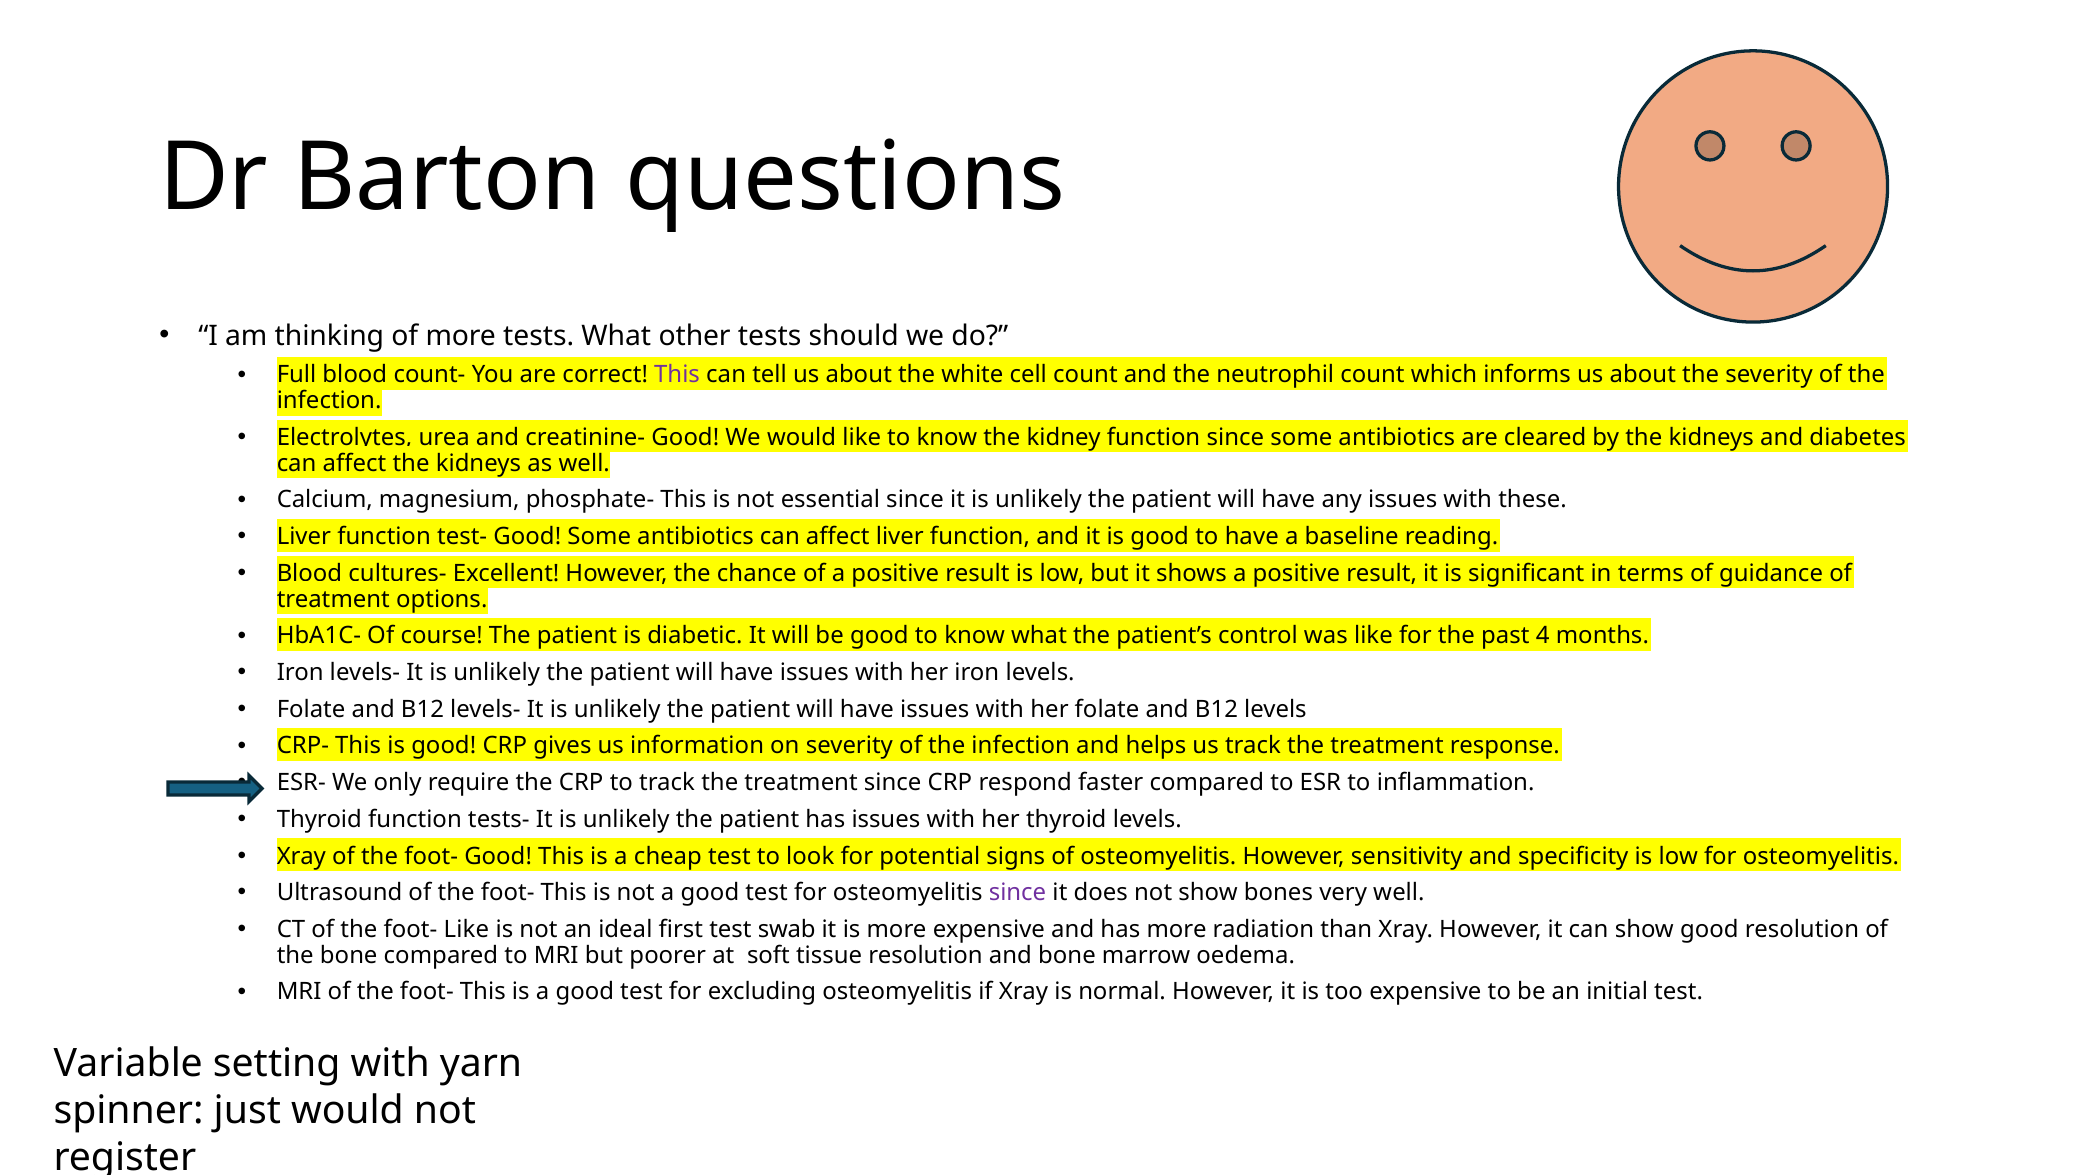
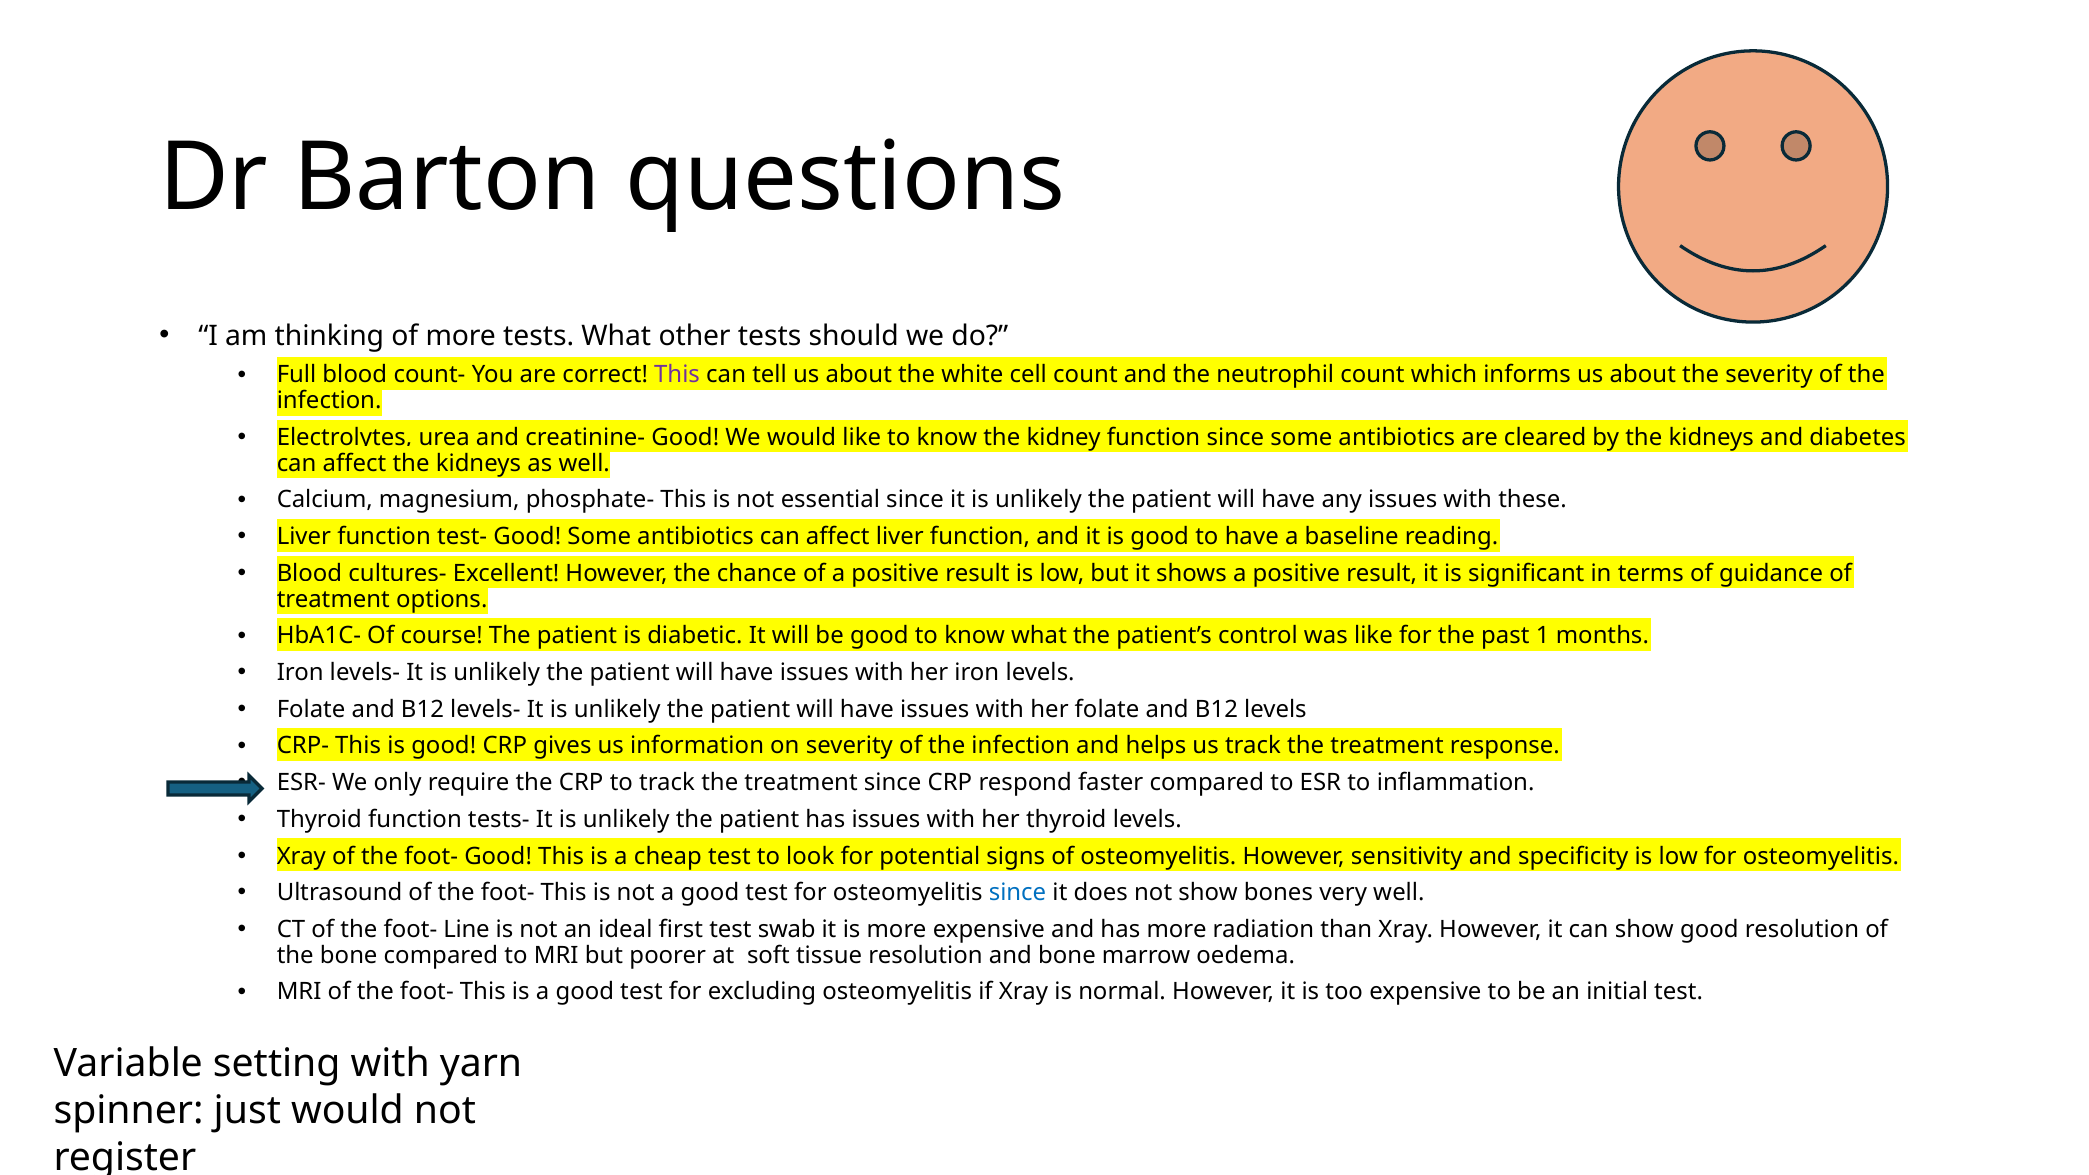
4: 4 -> 1
since at (1018, 893) colour: purple -> blue
foot- Like: Like -> Line
